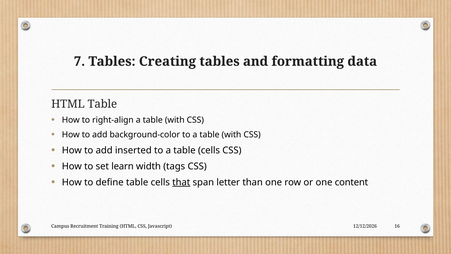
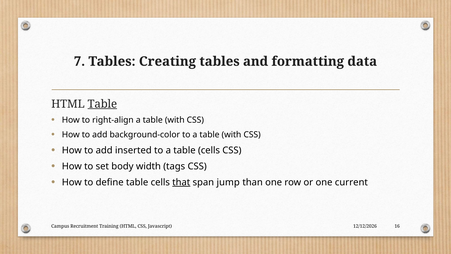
Table at (102, 104) underline: none -> present
learn: learn -> body
letter: letter -> jump
content: content -> current
